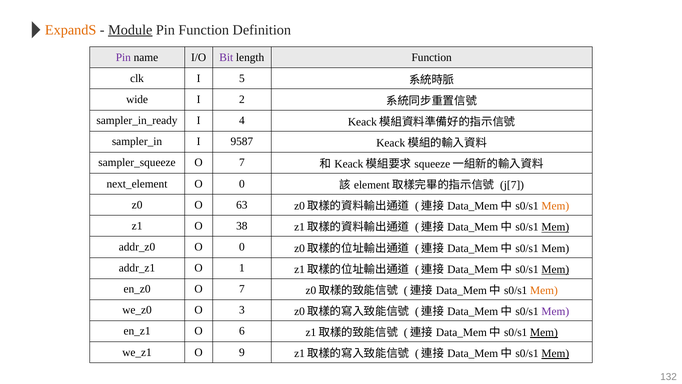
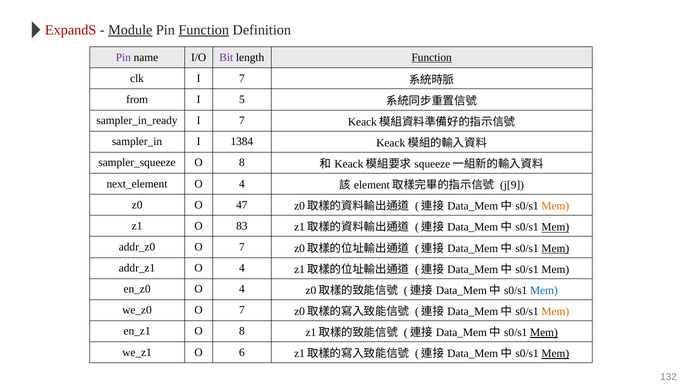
ExpandS colour: orange -> red
Function at (204, 30) underline: none -> present
Function at (432, 57) underline: none -> present
clk I 5: 5 -> 7
wide: wide -> from
2: 2 -> 5
4 at (242, 120): 4 -> 7
9587: 9587 -> 1384
7 at (242, 163): 7 -> 8
0 at (242, 184): 0 -> 4
j[7: j[7 -> j[9
63: 63 -> 47
38: 38 -> 83
0 at (242, 247): 0 -> 7
Mem at (555, 248) underline: none -> present
1 at (242, 268): 1 -> 4
Mem at (555, 269) underline: present -> none
7 at (242, 289): 7 -> 4
Mem at (544, 290) colour: orange -> blue
3 at (242, 310): 3 -> 7
Mem at (555, 311) colour: purple -> orange
6 at (242, 331): 6 -> 8
9: 9 -> 6
